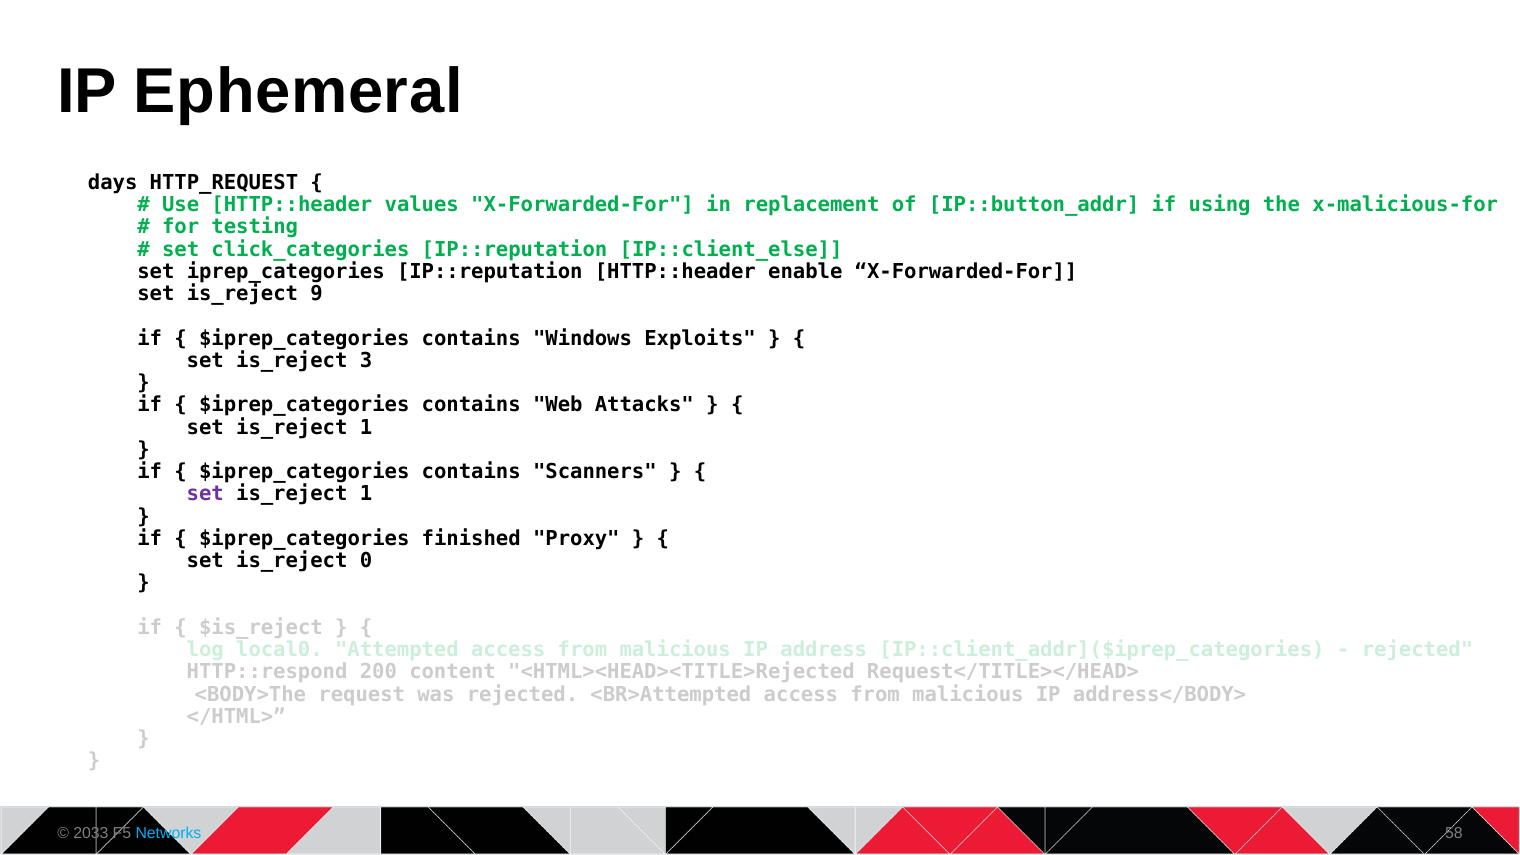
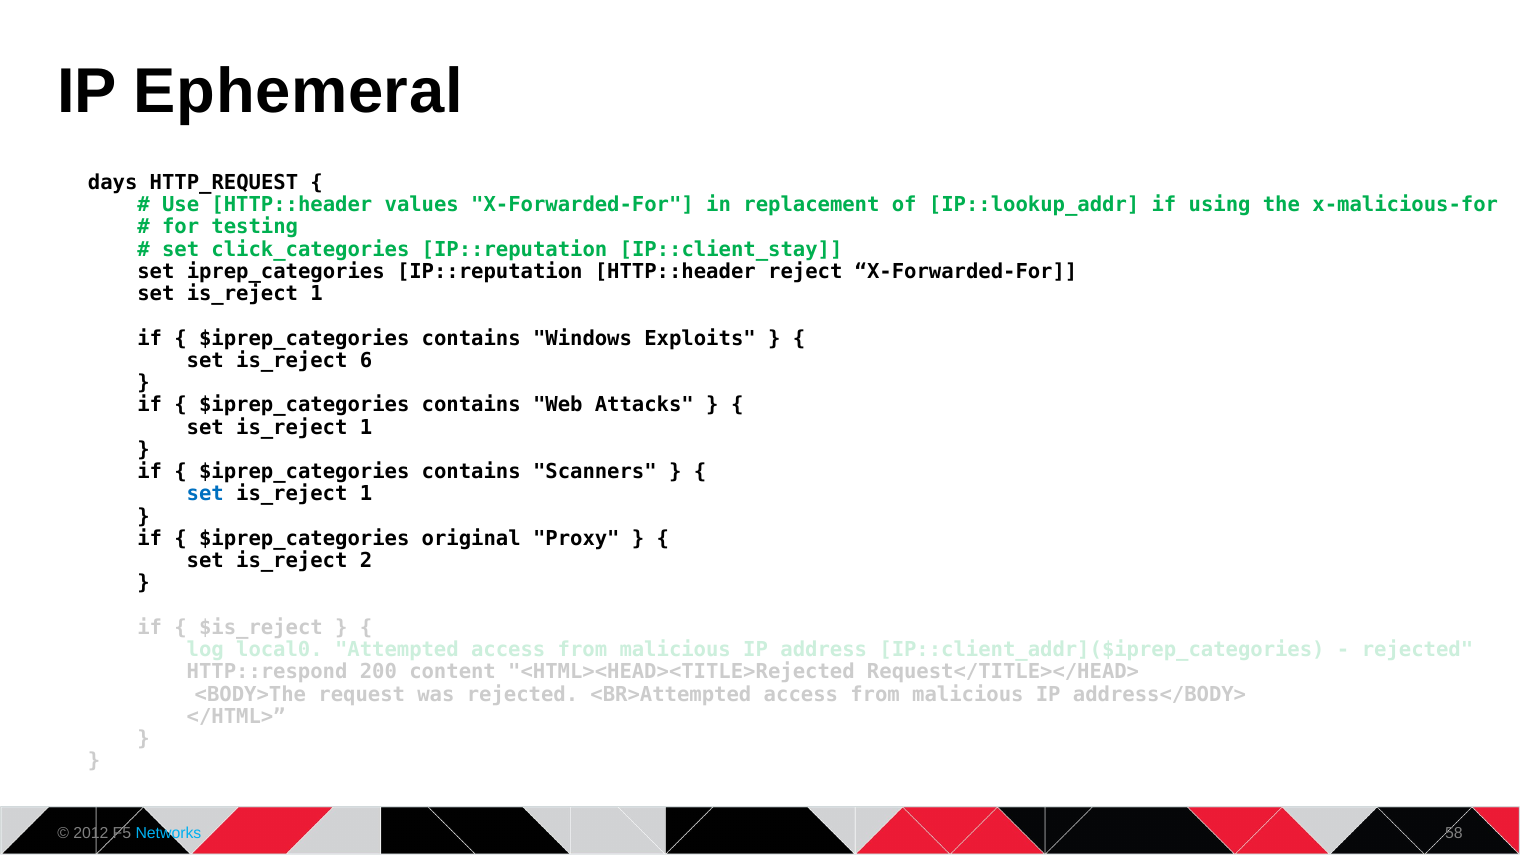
IP::button_addr: IP::button_addr -> IP::lookup_addr
IP::client_else: IP::client_else -> IP::client_stay
enable: enable -> reject
9 at (317, 294): 9 -> 1
3: 3 -> 6
set at (205, 494) colour: purple -> blue
finished: finished -> original
0: 0 -> 2
2033: 2033 -> 2012
